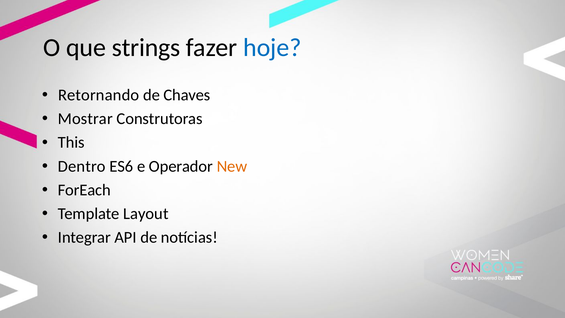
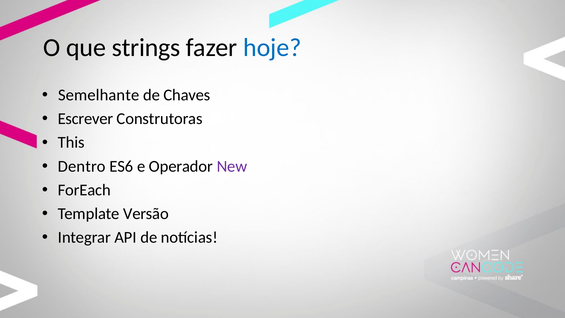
Retornando: Retornando -> Semelhante
Mostrar: Mostrar -> Escrever
New colour: orange -> purple
Layout: Layout -> Versão
